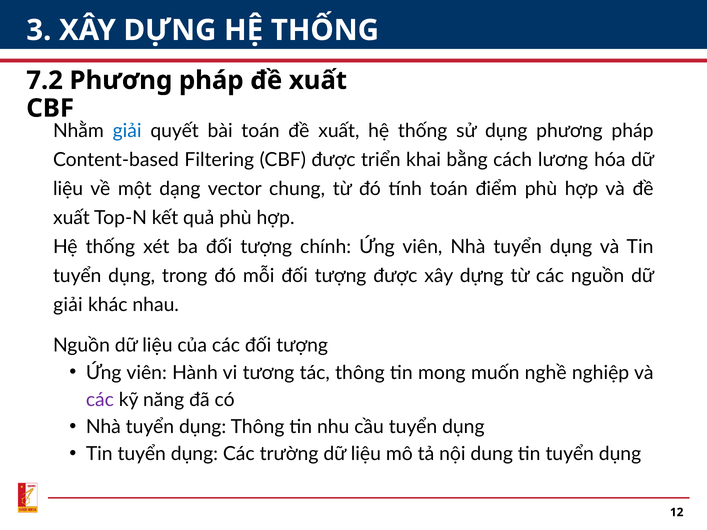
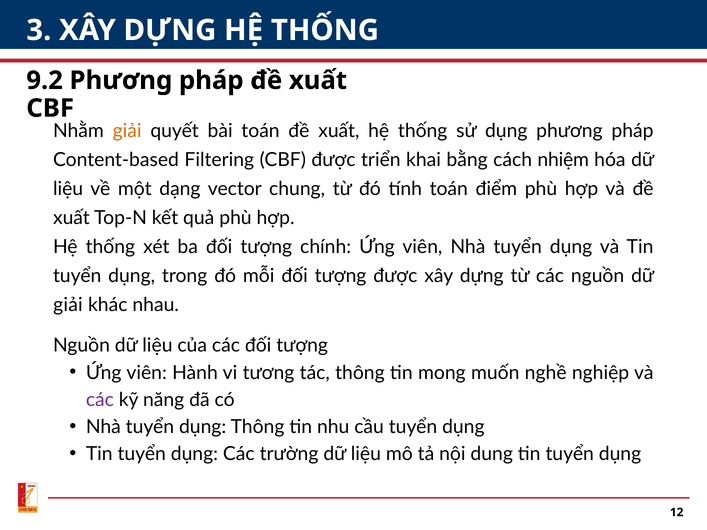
7.2: 7.2 -> 9.2
giải at (127, 131) colour: blue -> orange
lương: lương -> nhiệm
